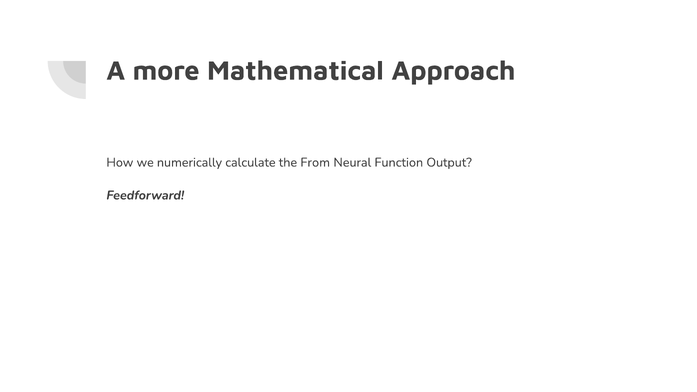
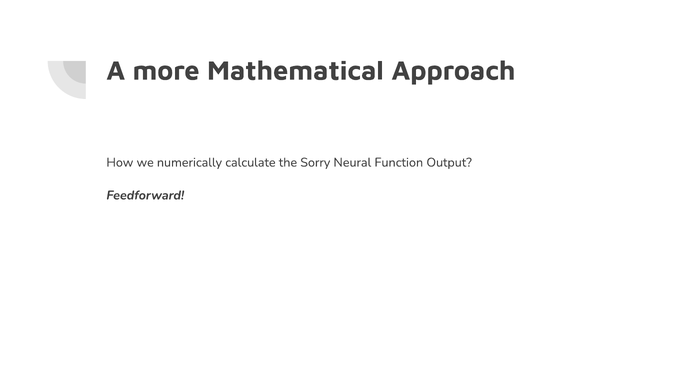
From: From -> Sorry
